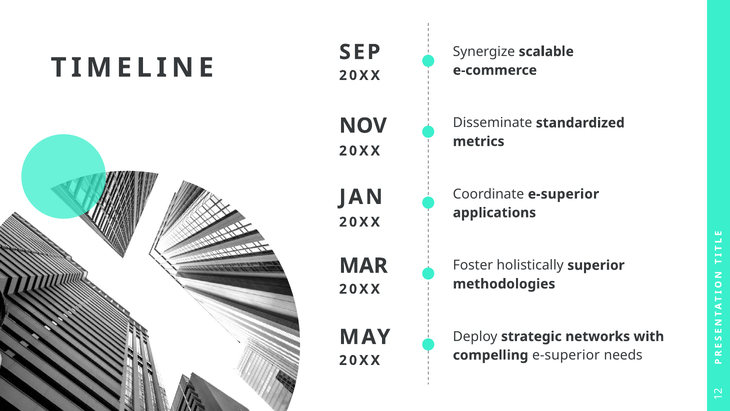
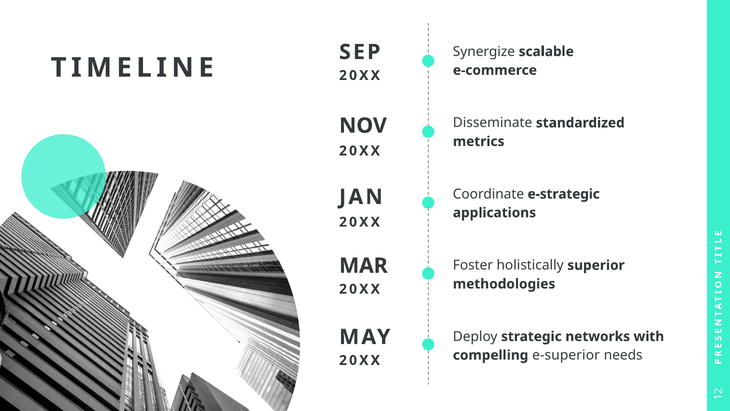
Coordinate e-superior: e-superior -> e-strategic
